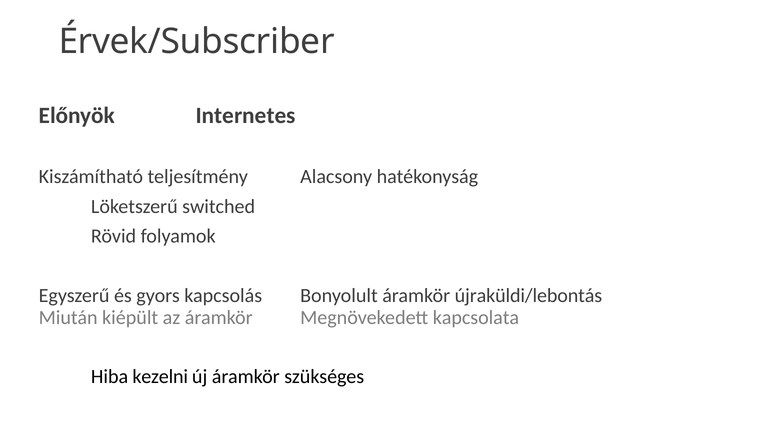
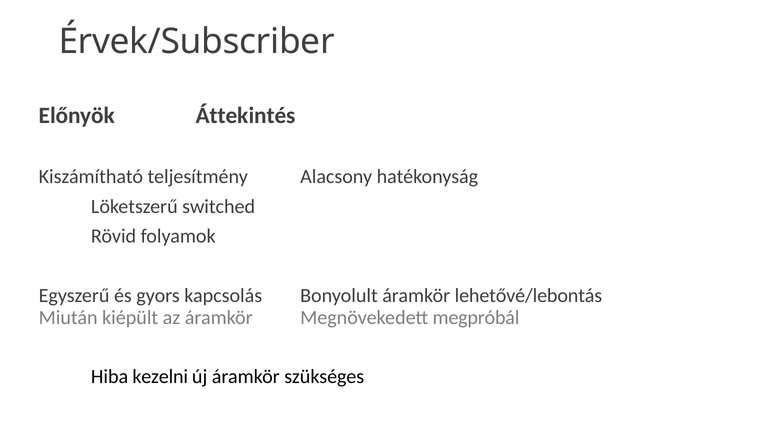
Internetes: Internetes -> Áttekintés
újraküldi/lebontás: újraküldi/lebontás -> lehetővé/lebontás
kapcsolata: kapcsolata -> megpróbál
